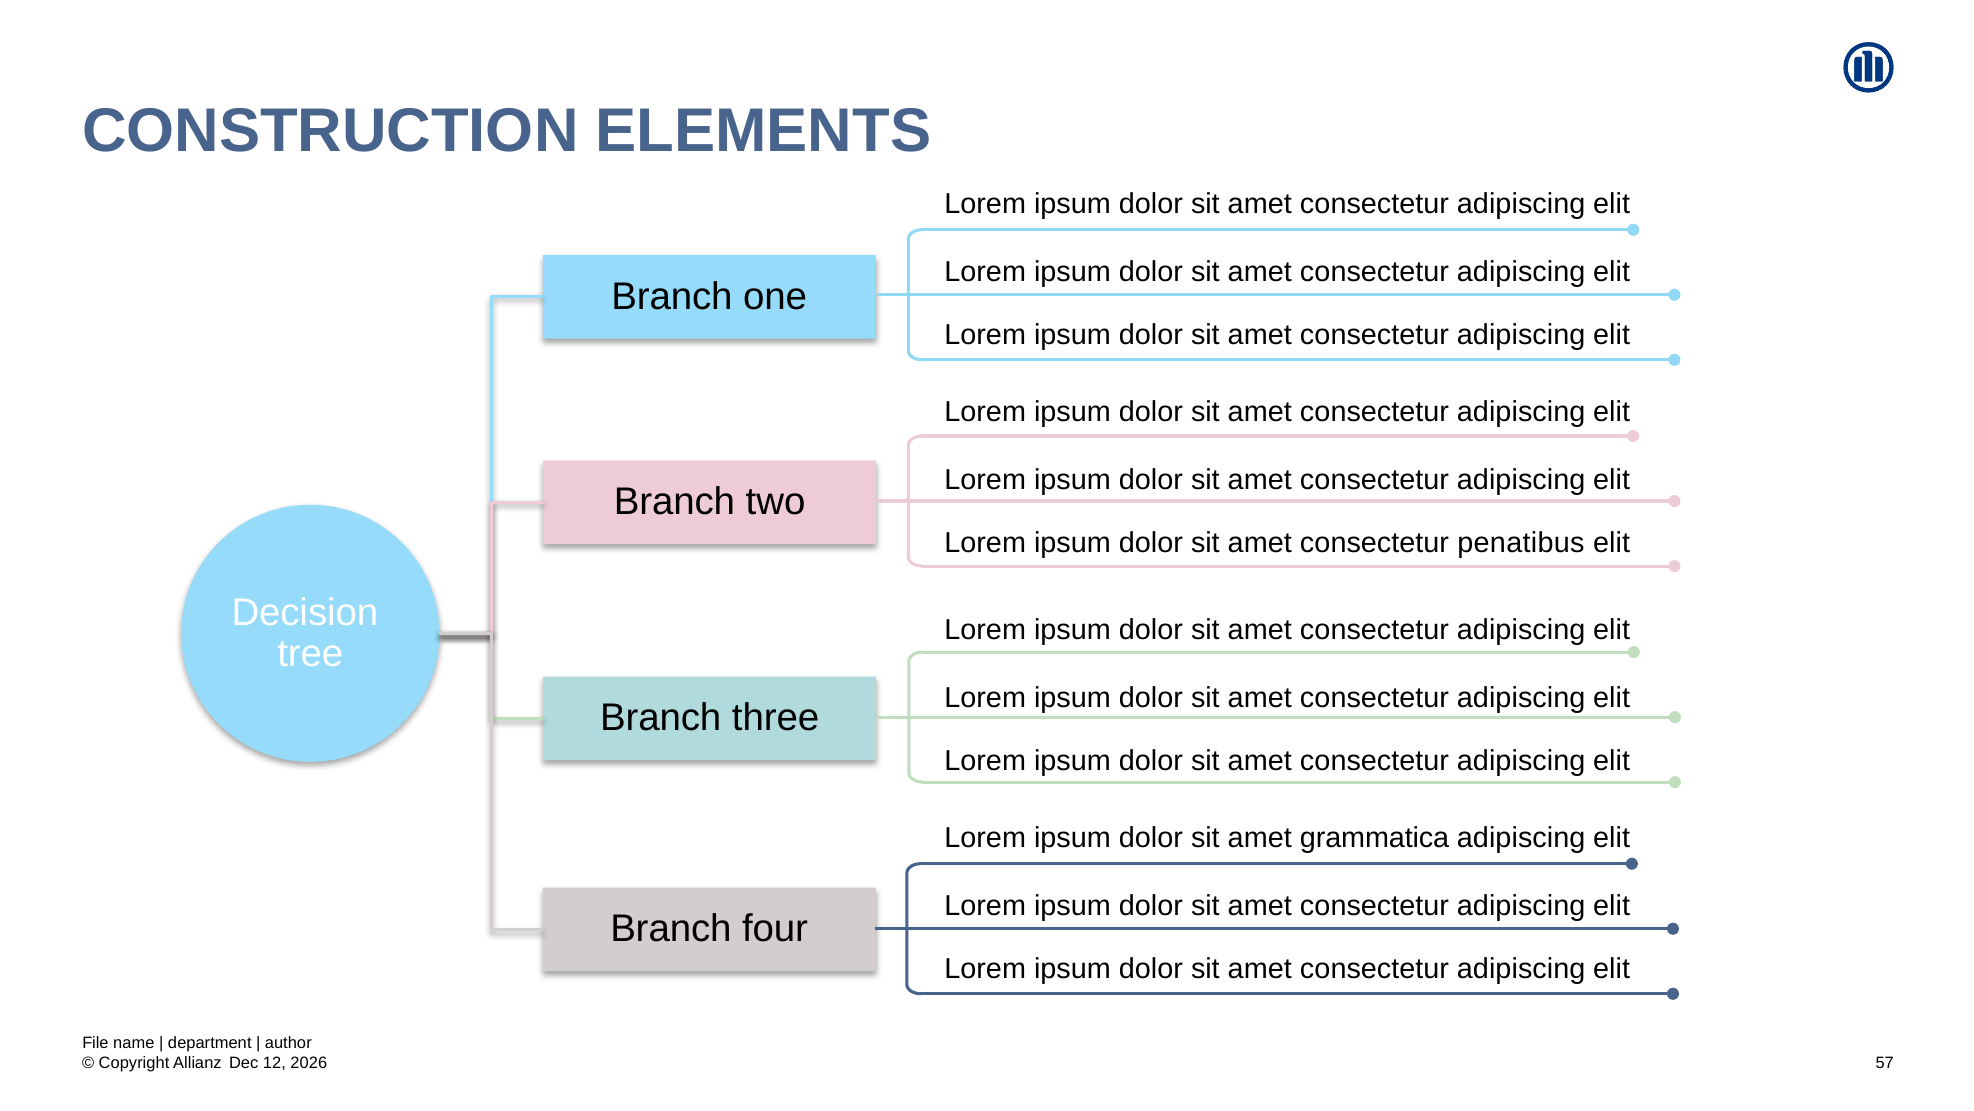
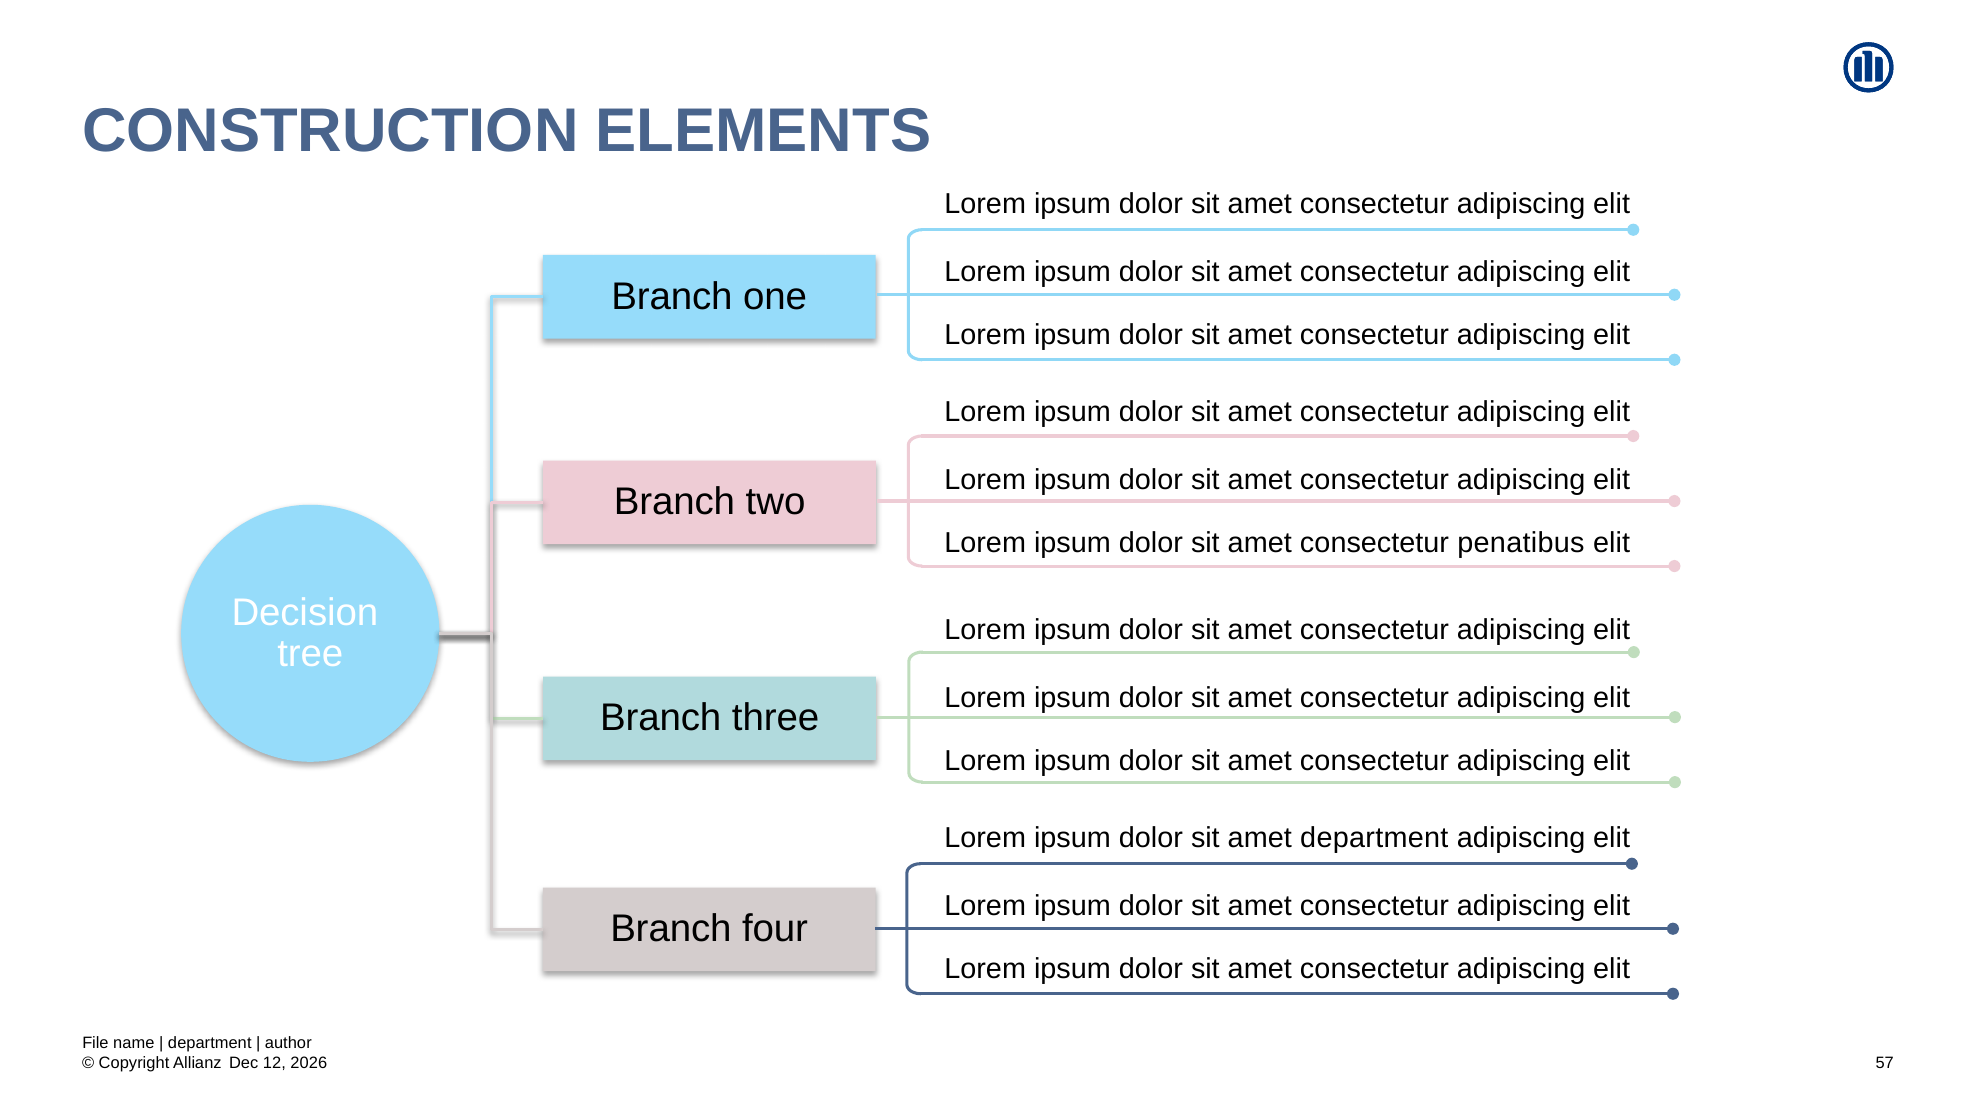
amet grammatica: grammatica -> department
